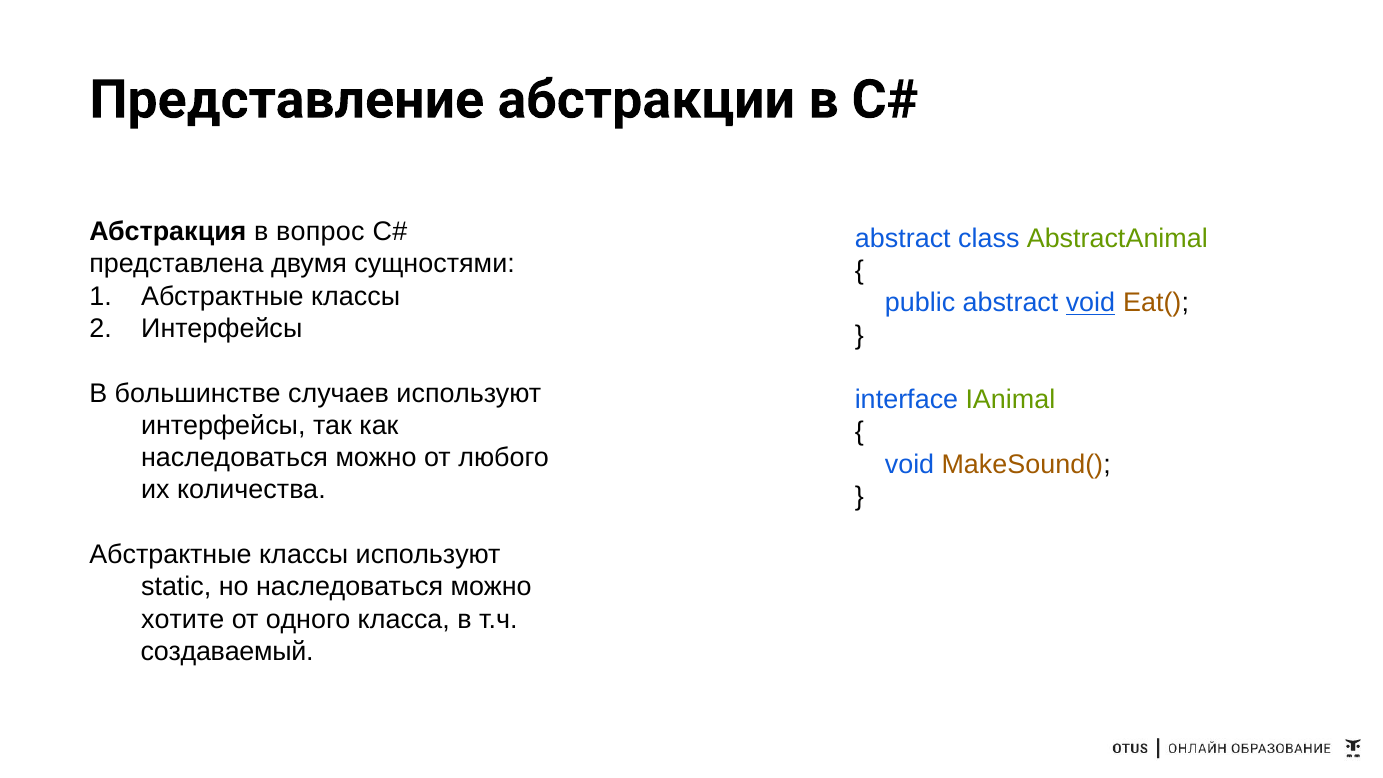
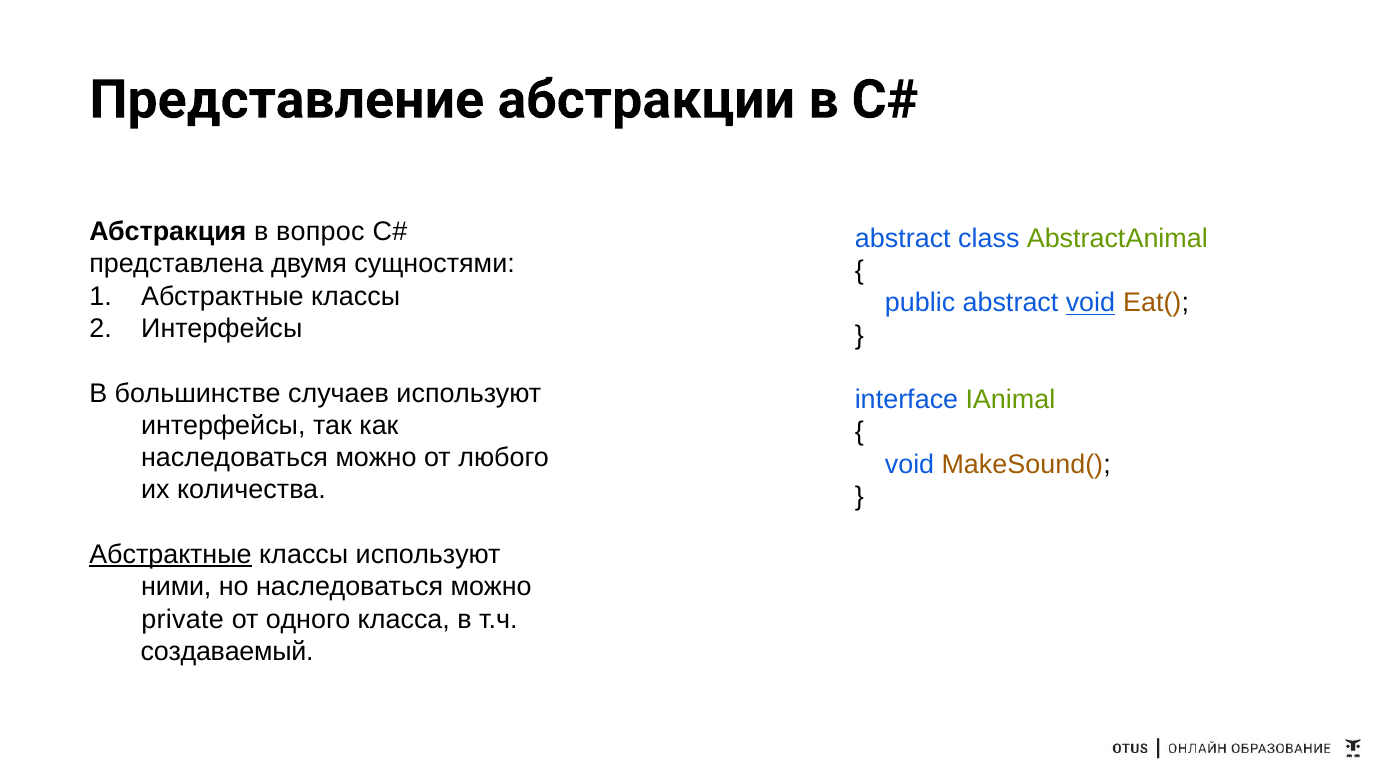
Абстрактные at (170, 555) underline: none -> present
static: static -> ними
хотите: хотите -> private
